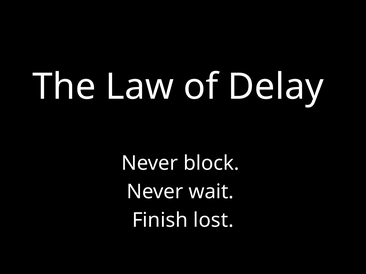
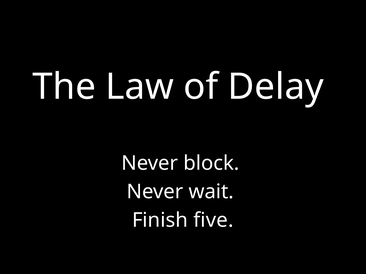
lost: lost -> five
